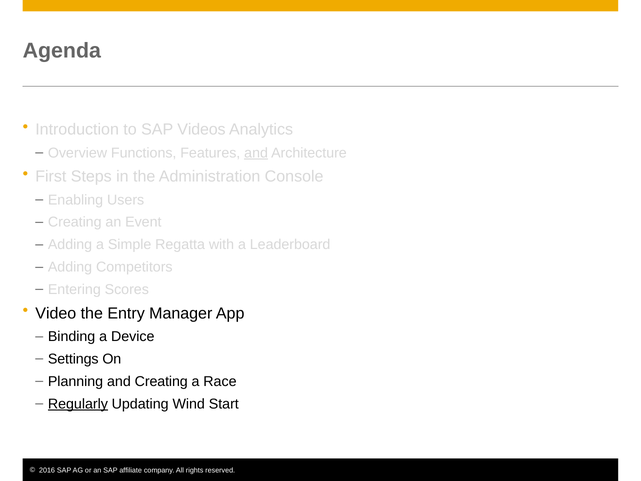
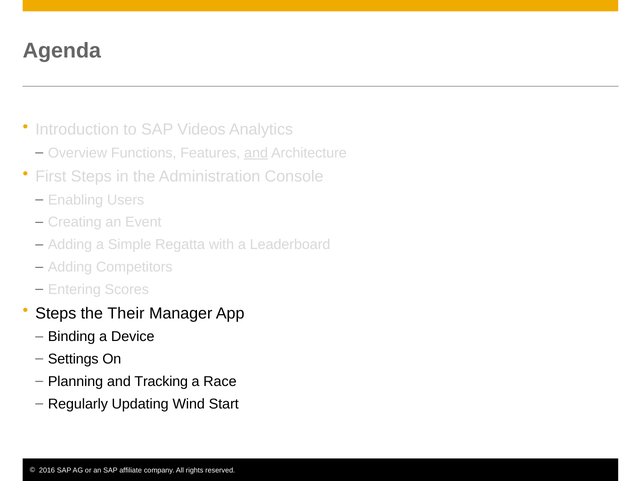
Video at (56, 313): Video -> Steps
Entry: Entry -> Their
and Creating: Creating -> Tracking
Regularly underline: present -> none
